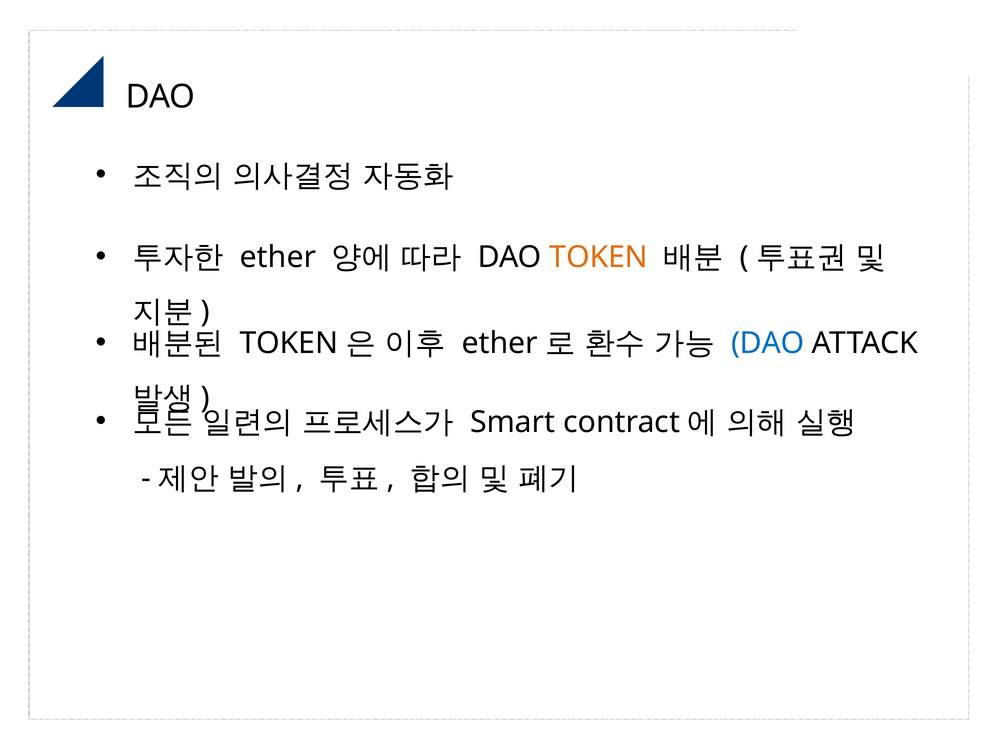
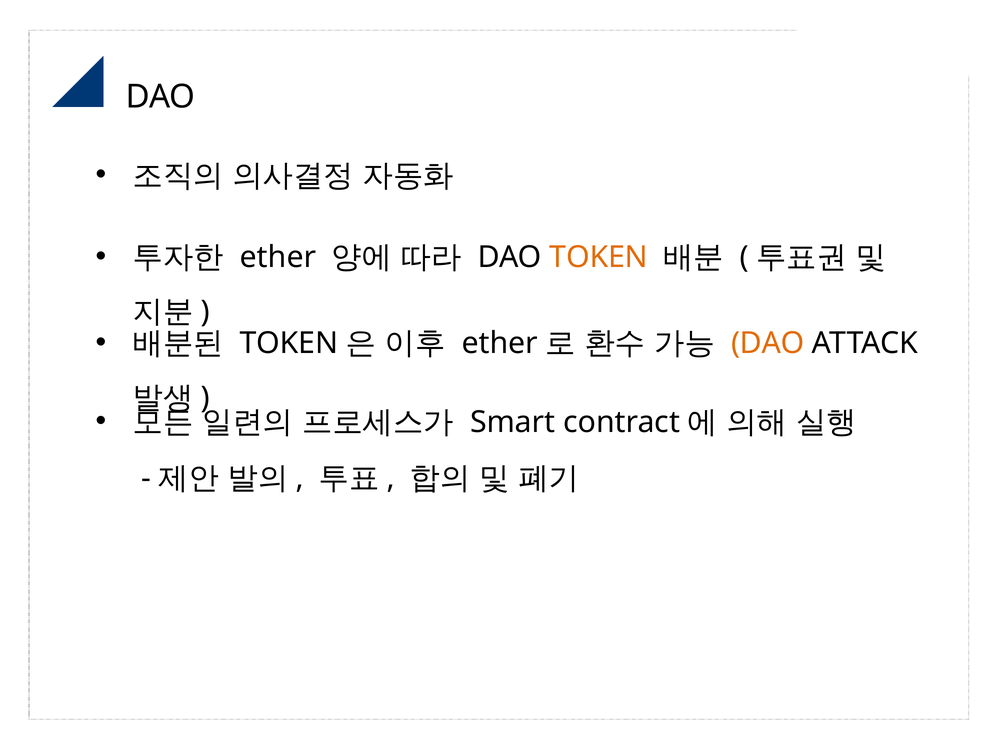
DAO at (768, 343) colour: blue -> orange
